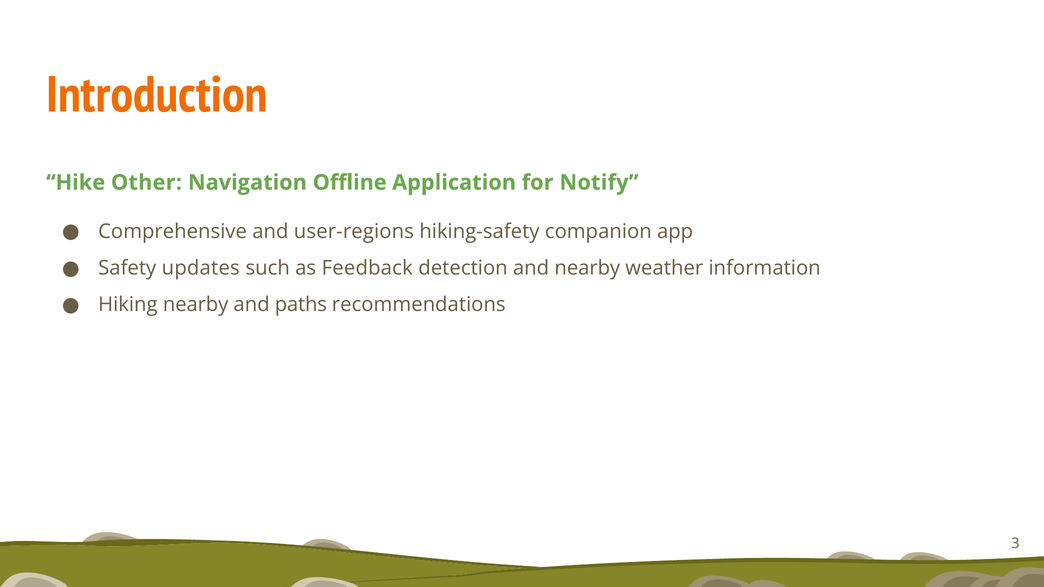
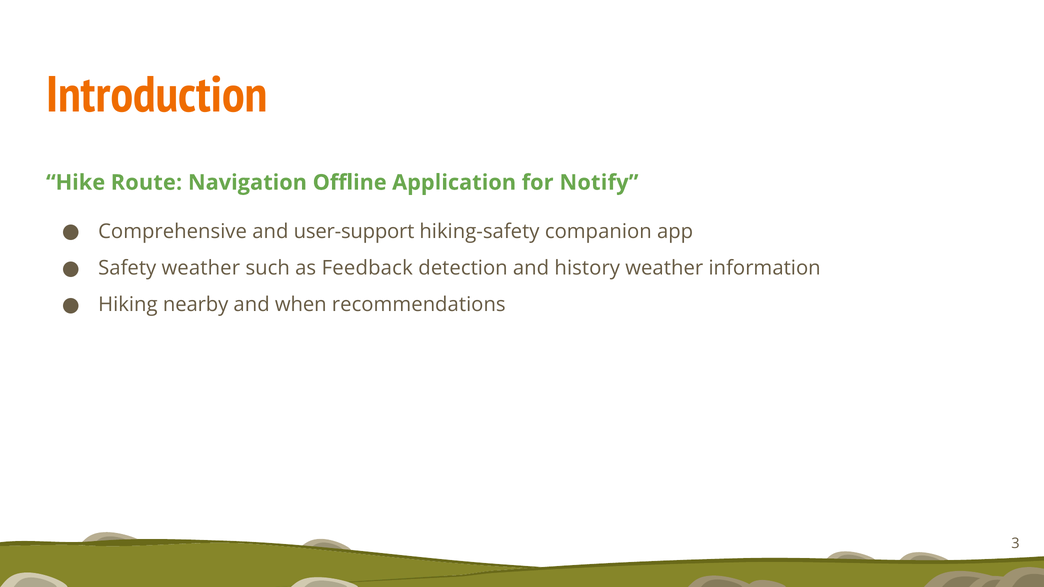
Other: Other -> Route
user-regions: user-regions -> user-support
Safety updates: updates -> weather
and nearby: nearby -> history
paths: paths -> when
